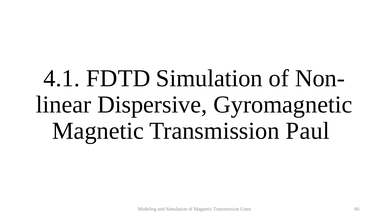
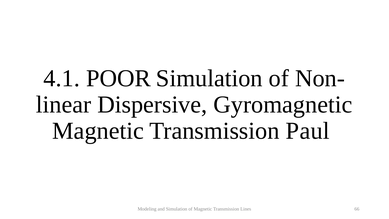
FDTD: FDTD -> POOR
